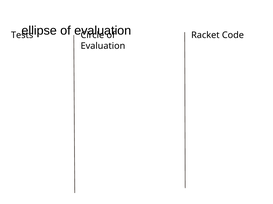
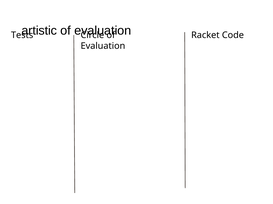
ellipse: ellipse -> artistic
